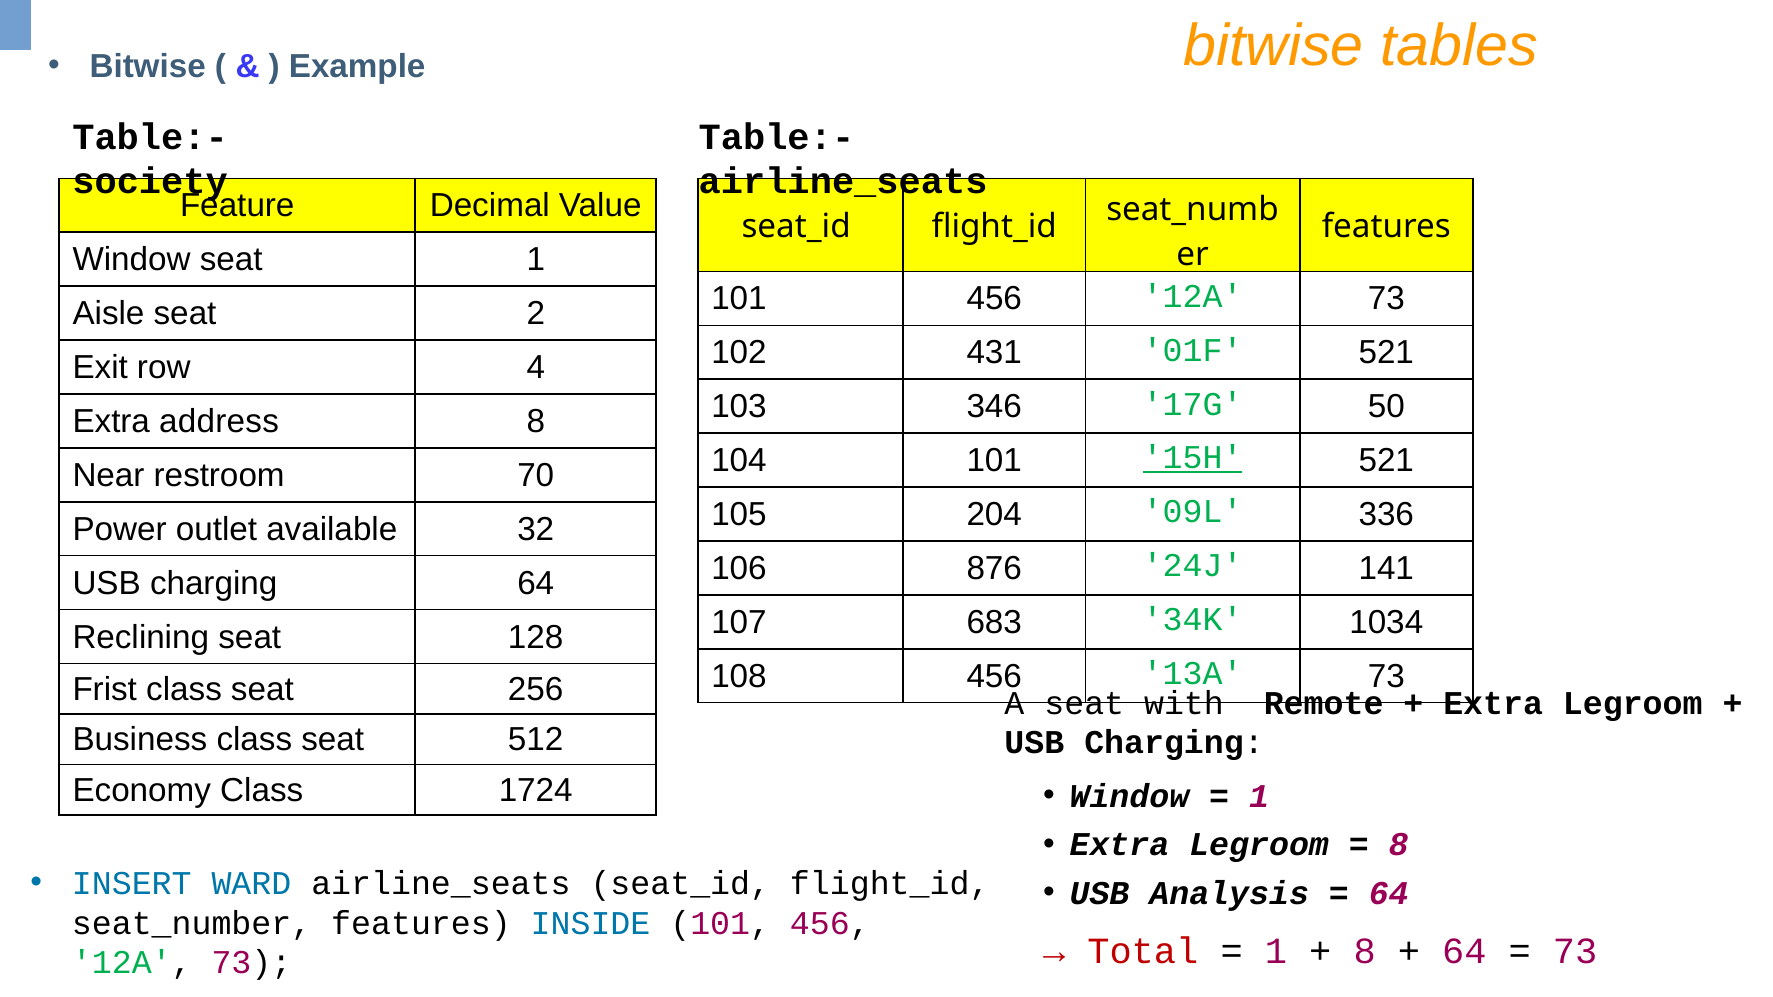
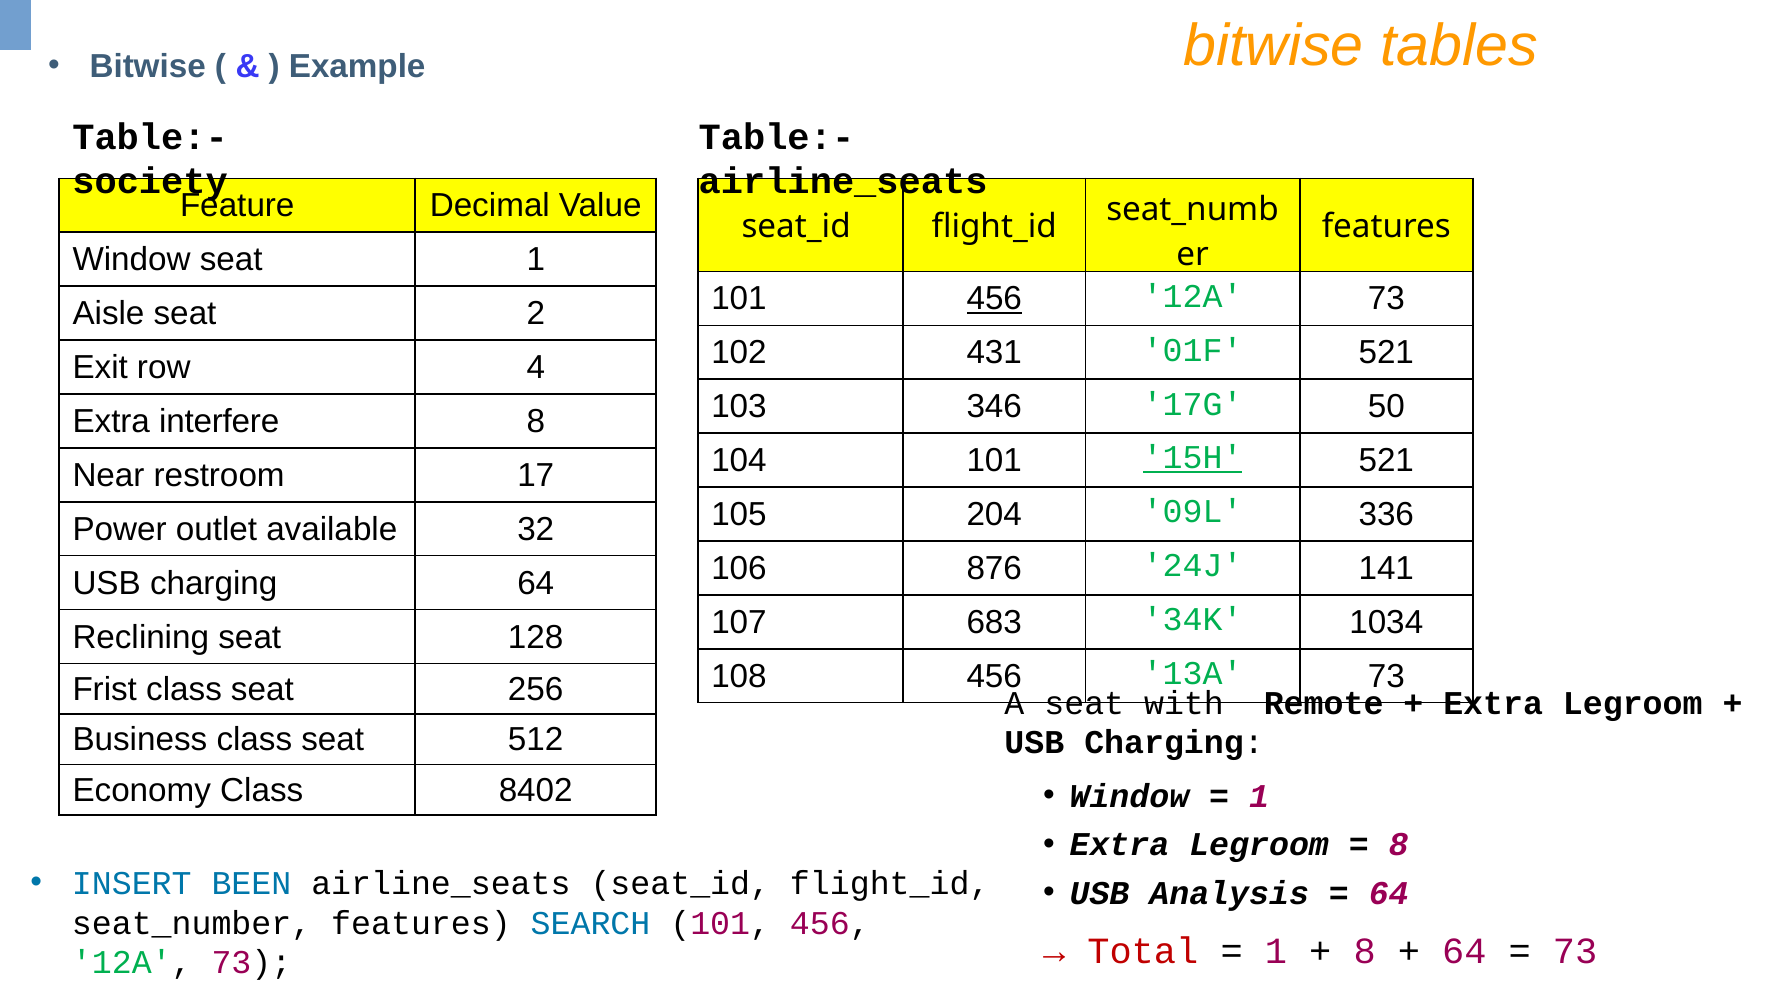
456 at (994, 299) underline: none -> present
address: address -> interfere
70: 70 -> 17
1724: 1724 -> 8402
WARD: WARD -> BEEN
INSIDE: INSIDE -> SEARCH
